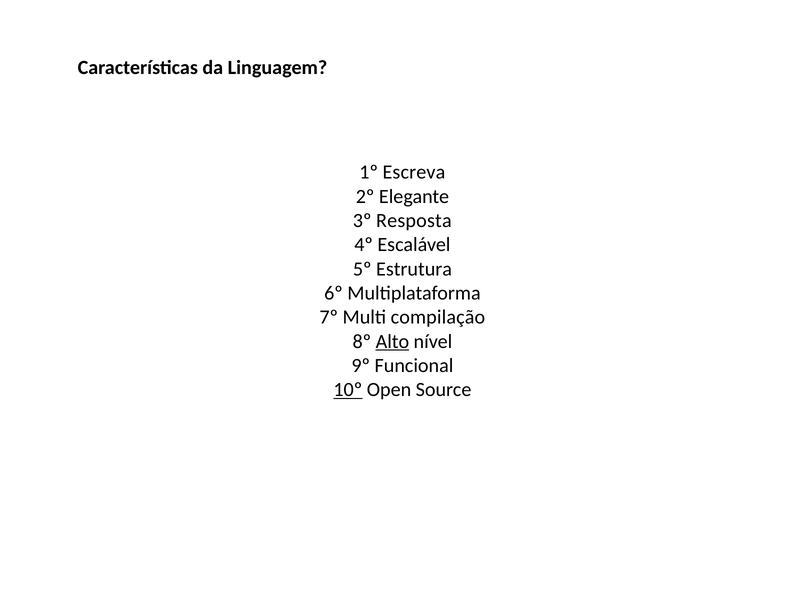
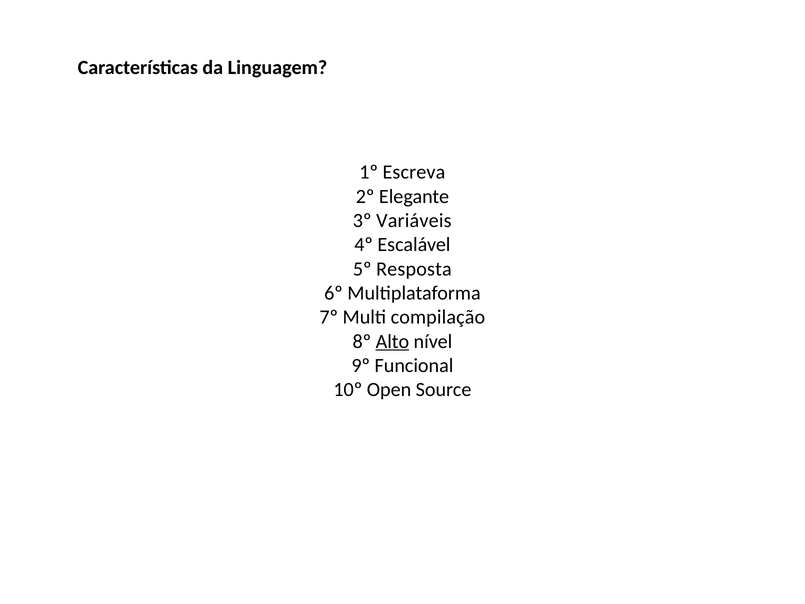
Resposta: Resposta -> Variáveis
Estrutura: Estrutura -> Resposta
10º underline: present -> none
